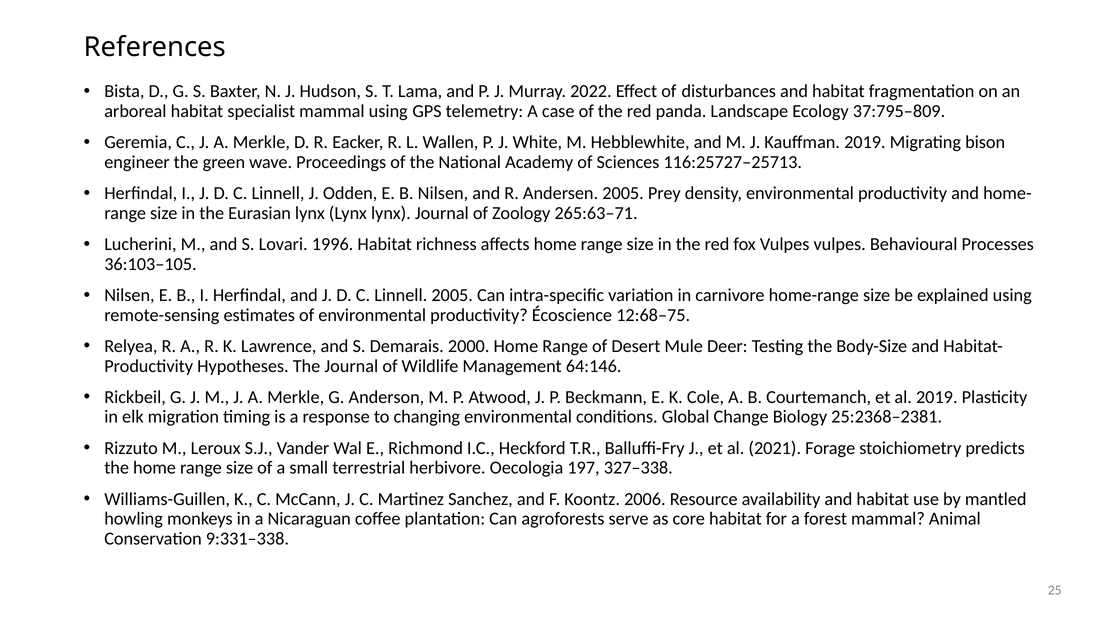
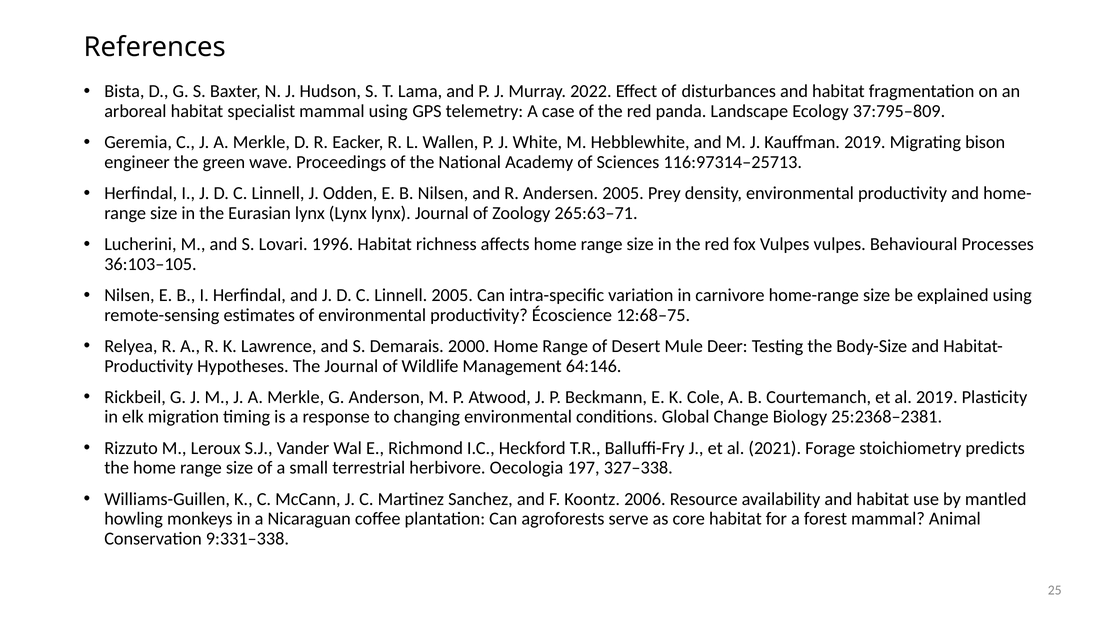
116:25727–25713: 116:25727–25713 -> 116:97314–25713
